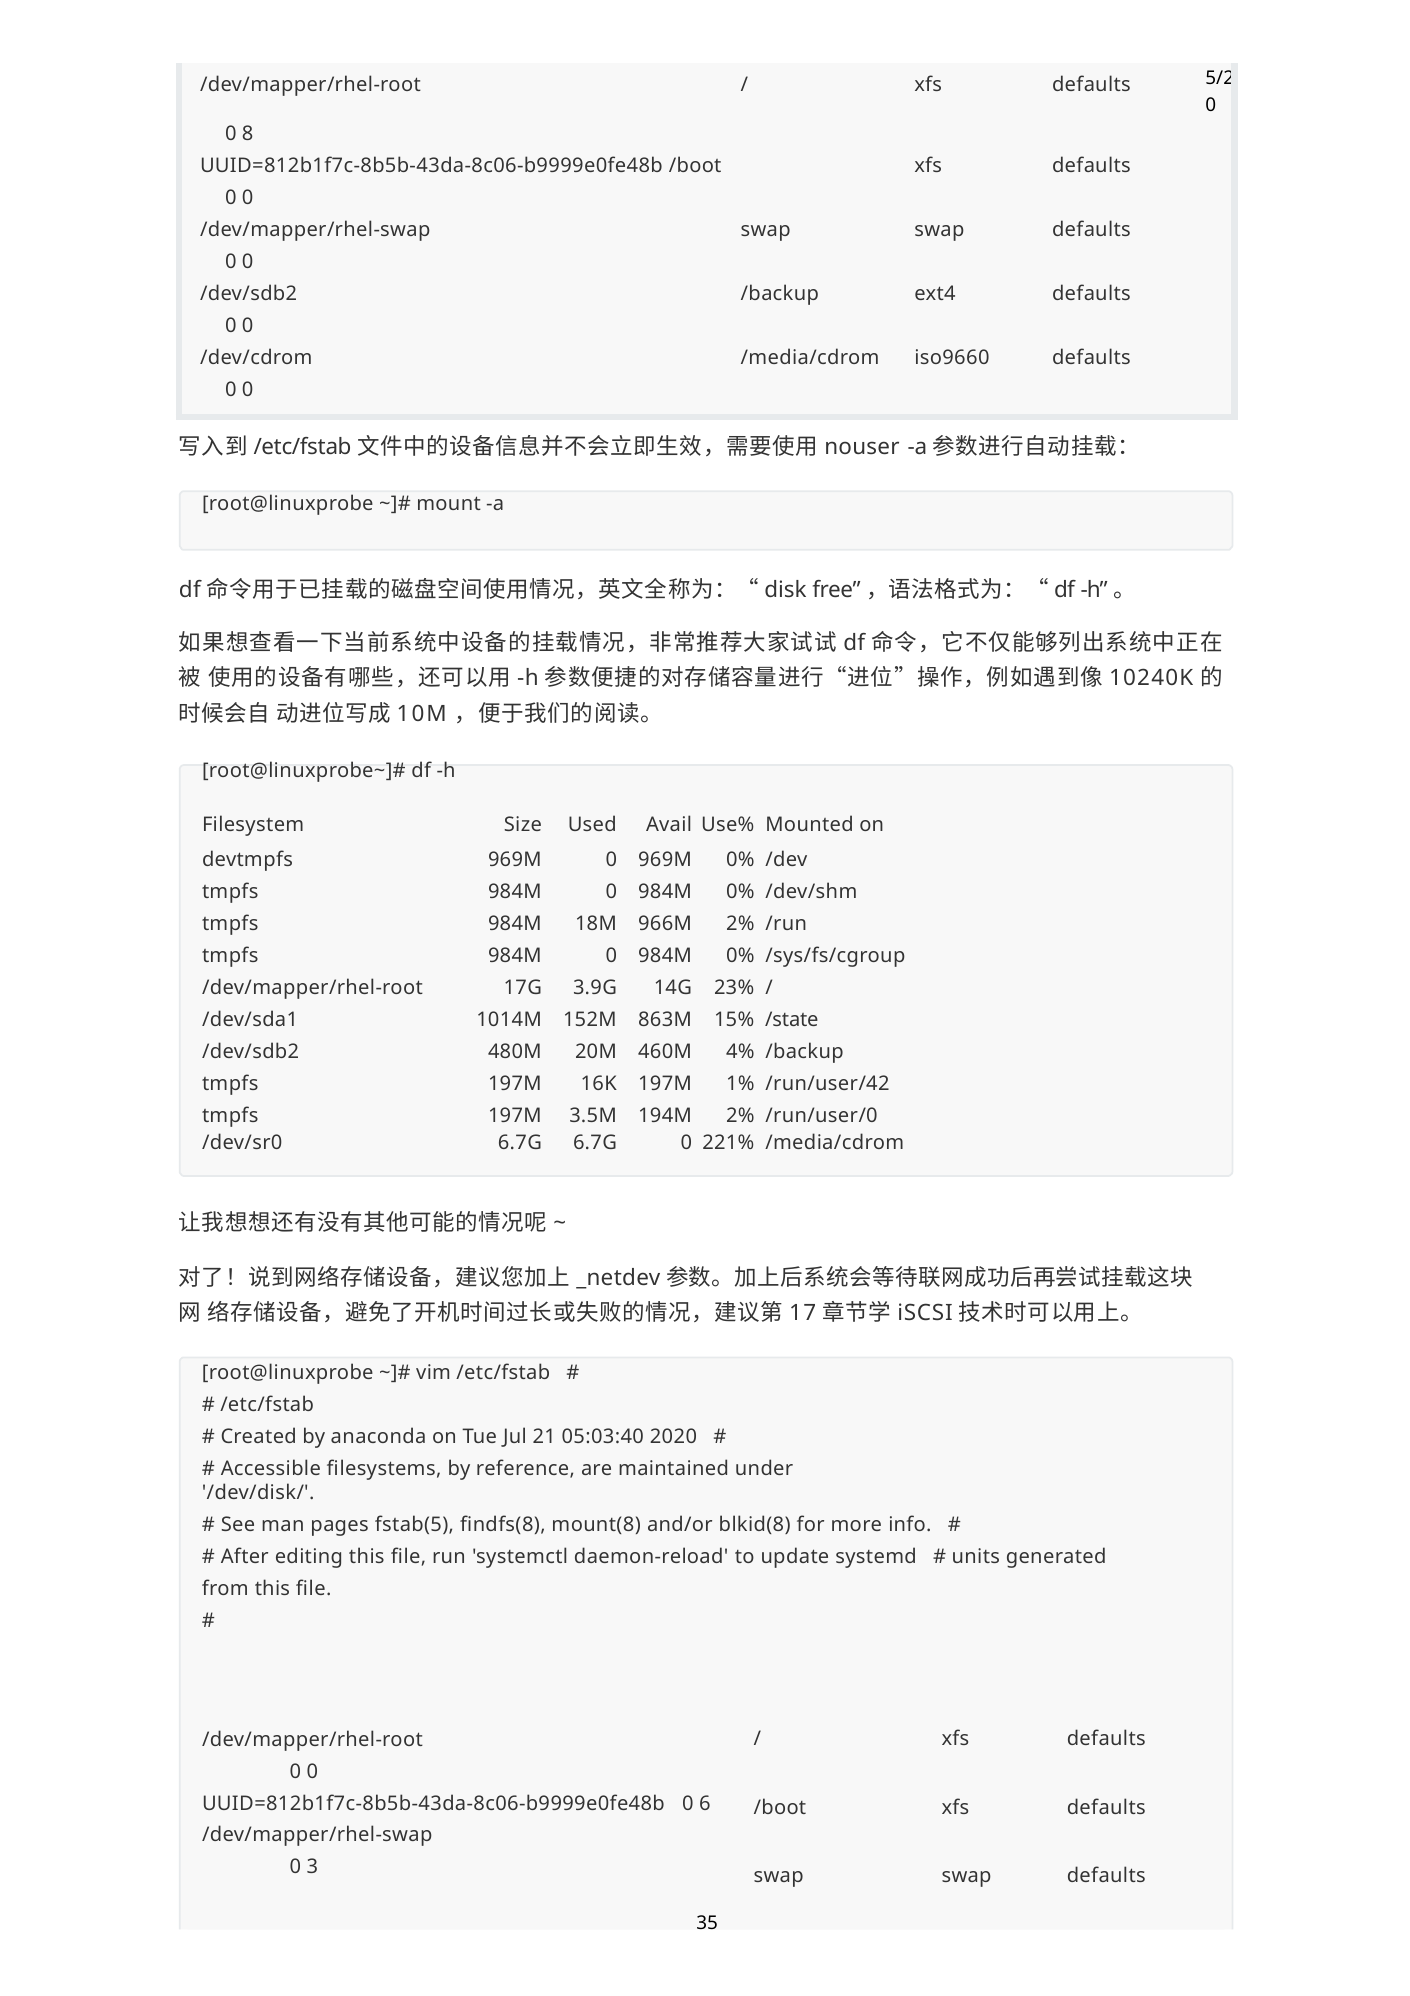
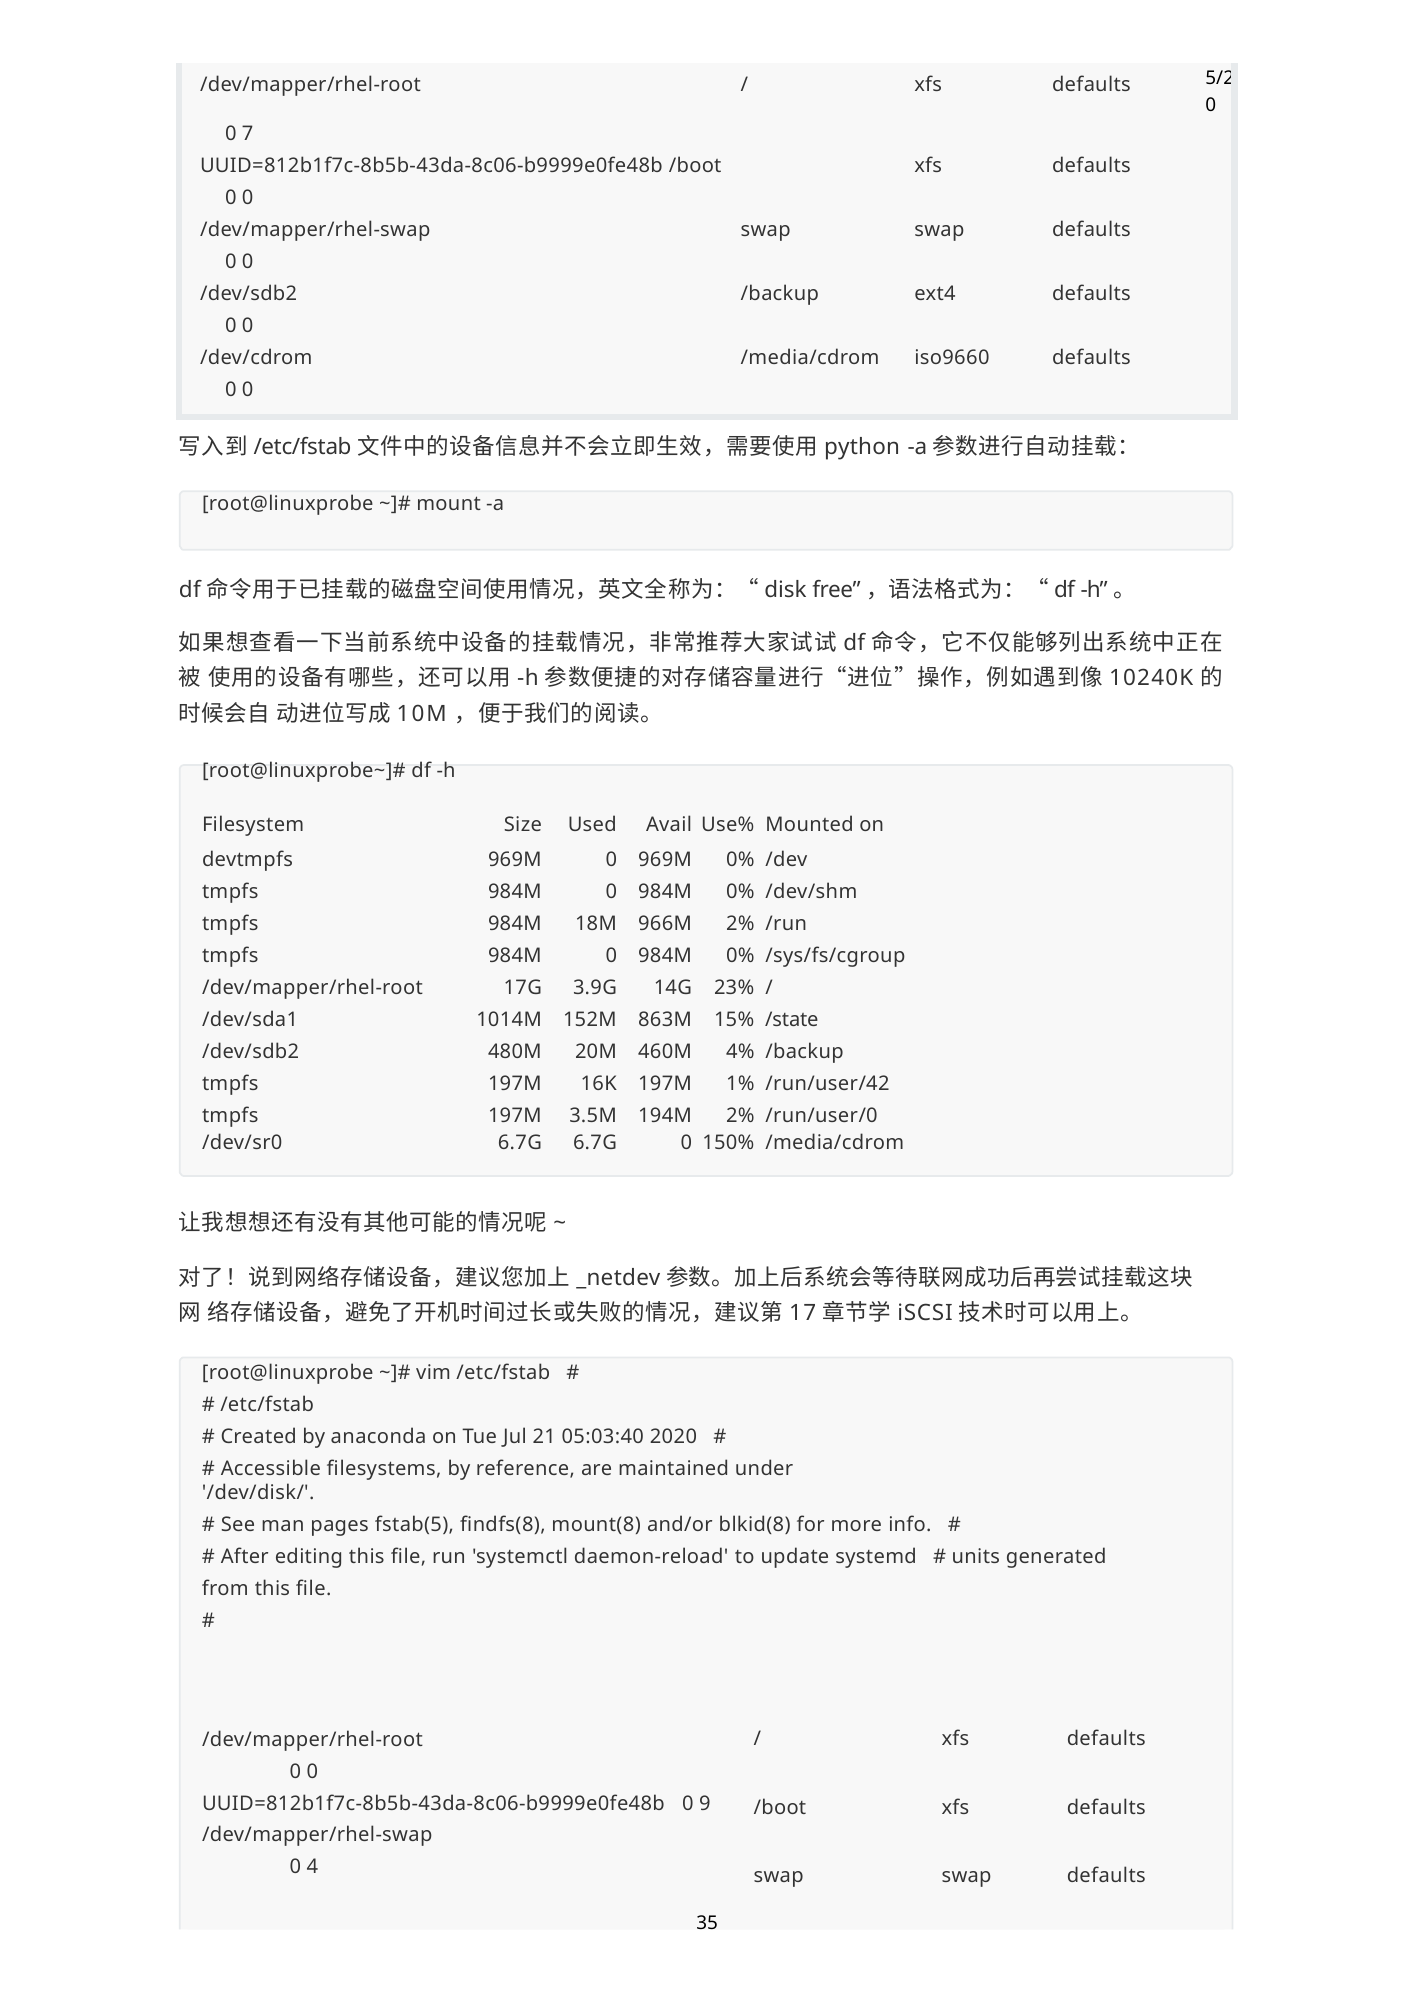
8: 8 -> 7
nouser: nouser -> python
221%: 221% -> 150%
6: 6 -> 9
3: 3 -> 4
